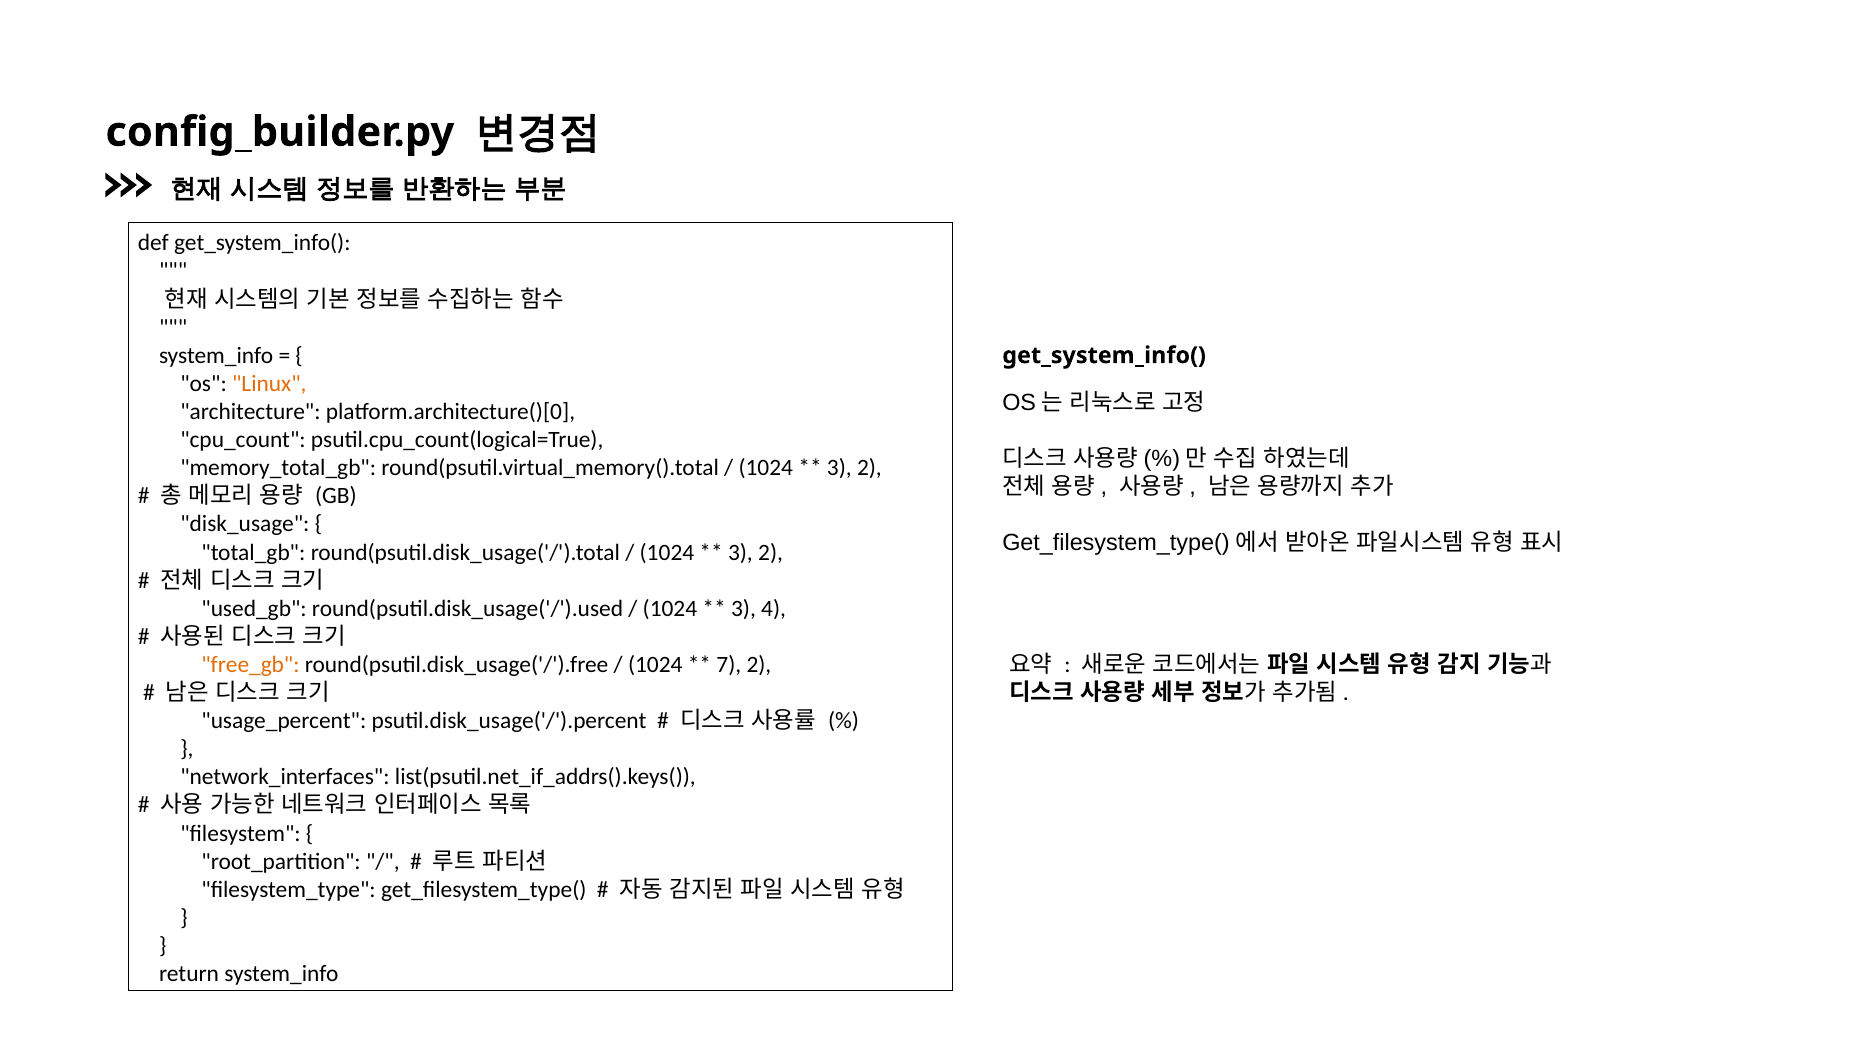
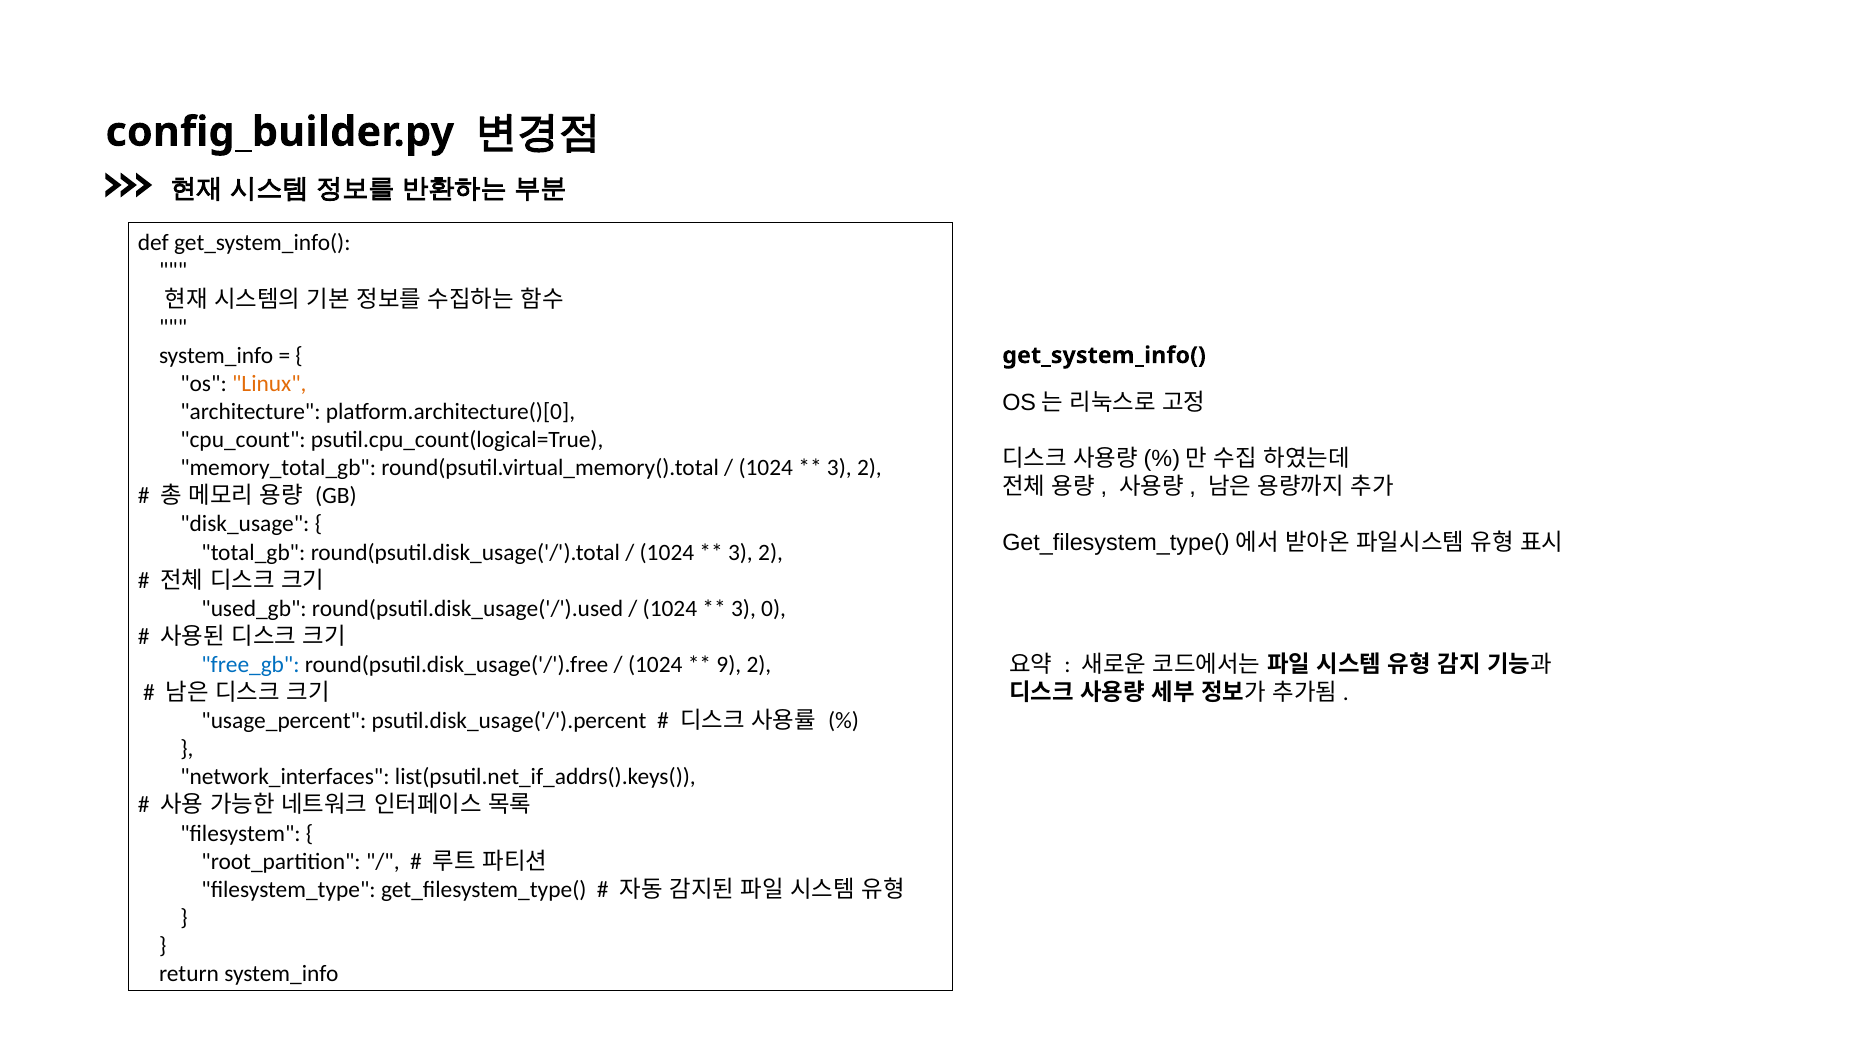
4: 4 -> 0
free_gb colour: orange -> blue
7: 7 -> 9
